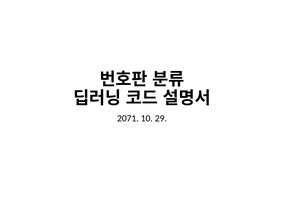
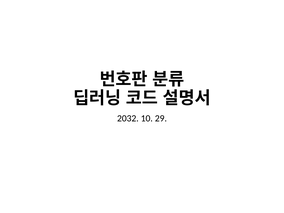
2071: 2071 -> 2032
